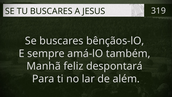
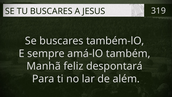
bênçãos-lO: bênçãos-lO -> também-lO
